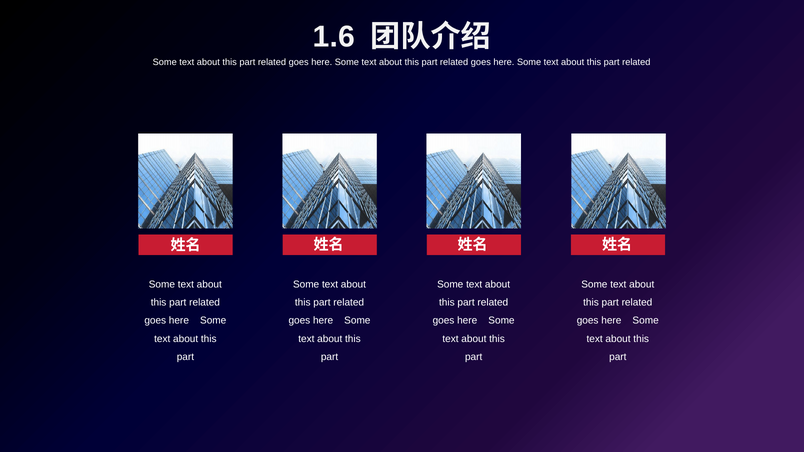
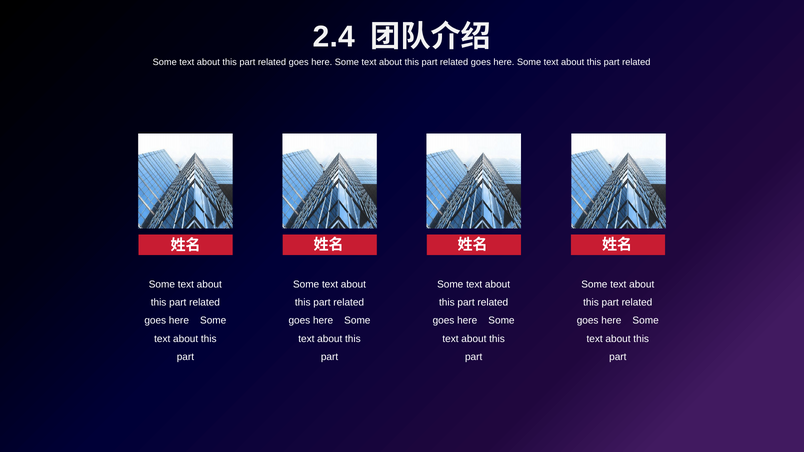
1.6: 1.6 -> 2.4
